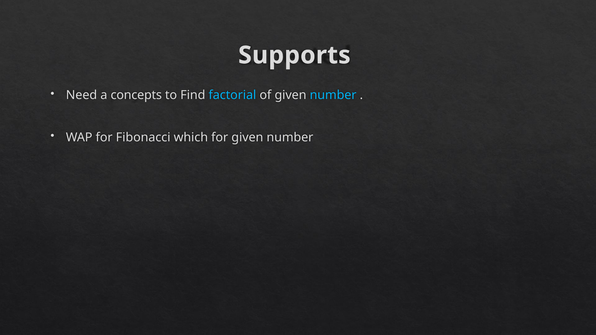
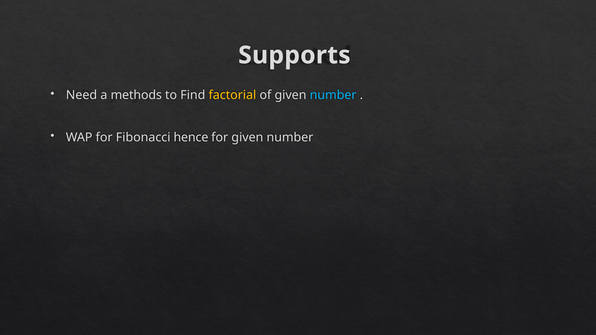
concepts: concepts -> methods
factorial colour: light blue -> yellow
which: which -> hence
